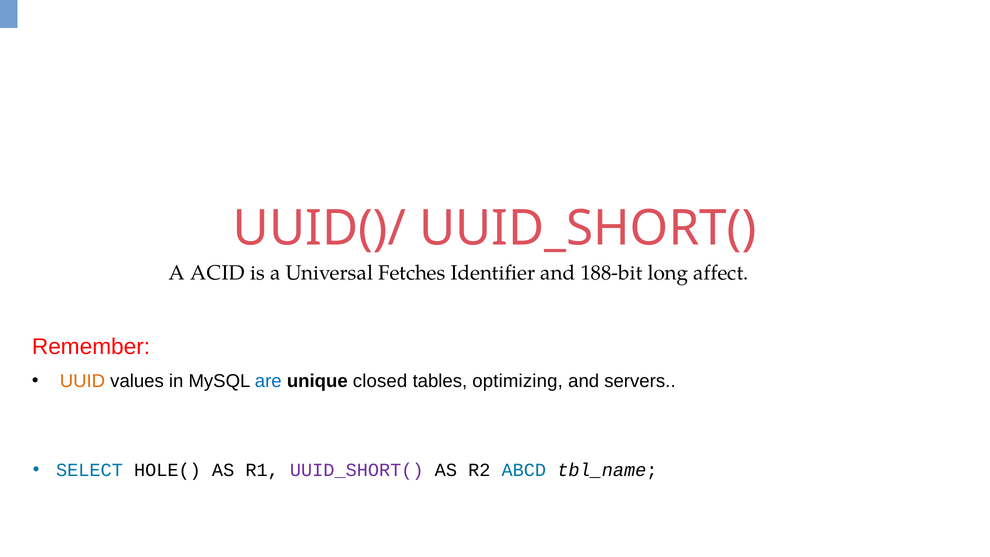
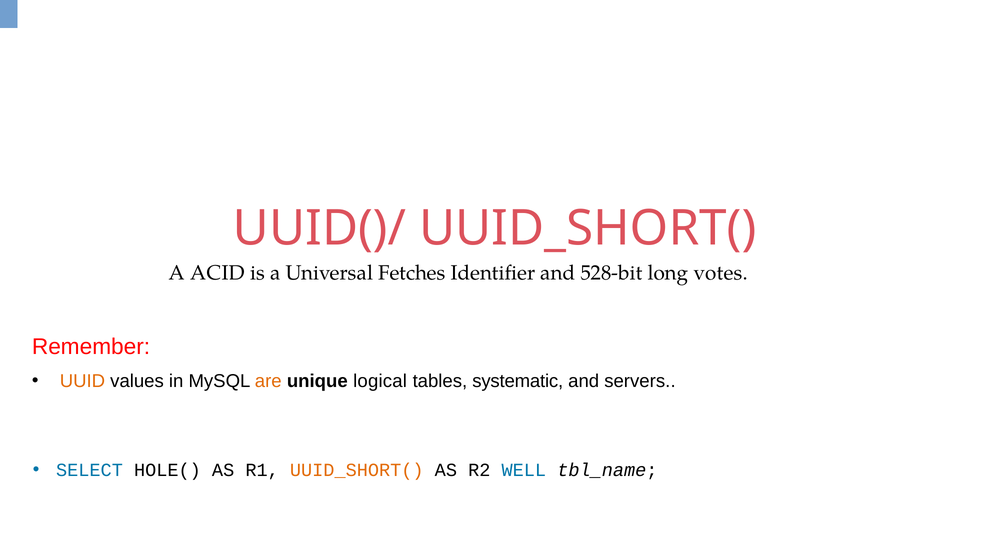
188-bit: 188-bit -> 528-bit
affect: affect -> votes
are colour: blue -> orange
closed: closed -> logical
optimizing: optimizing -> systematic
UUID_SHORT( at (357, 470) colour: purple -> orange
ABCD: ABCD -> WELL
